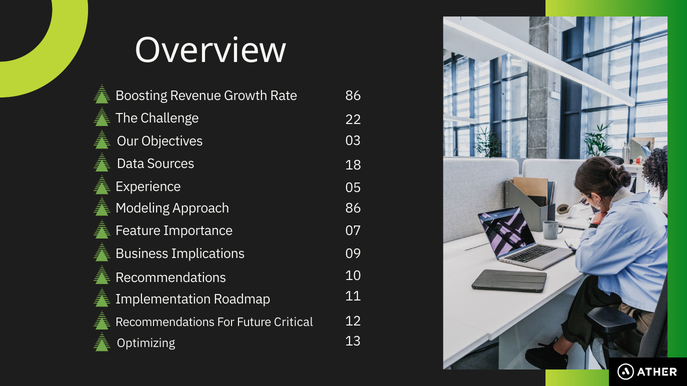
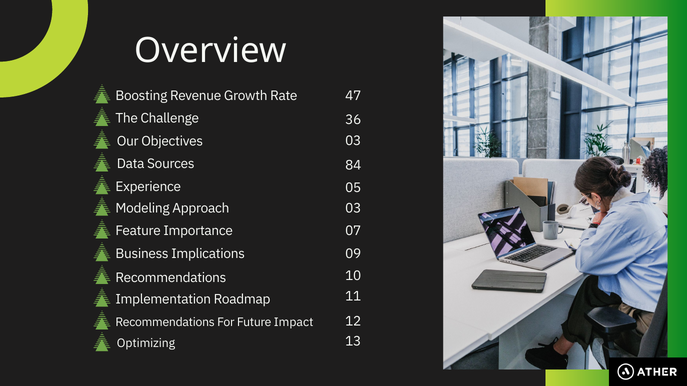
Rate 86: 86 -> 47
22: 22 -> 36
18: 18 -> 84
Approach 86: 86 -> 03
Critical: Critical -> Impact
